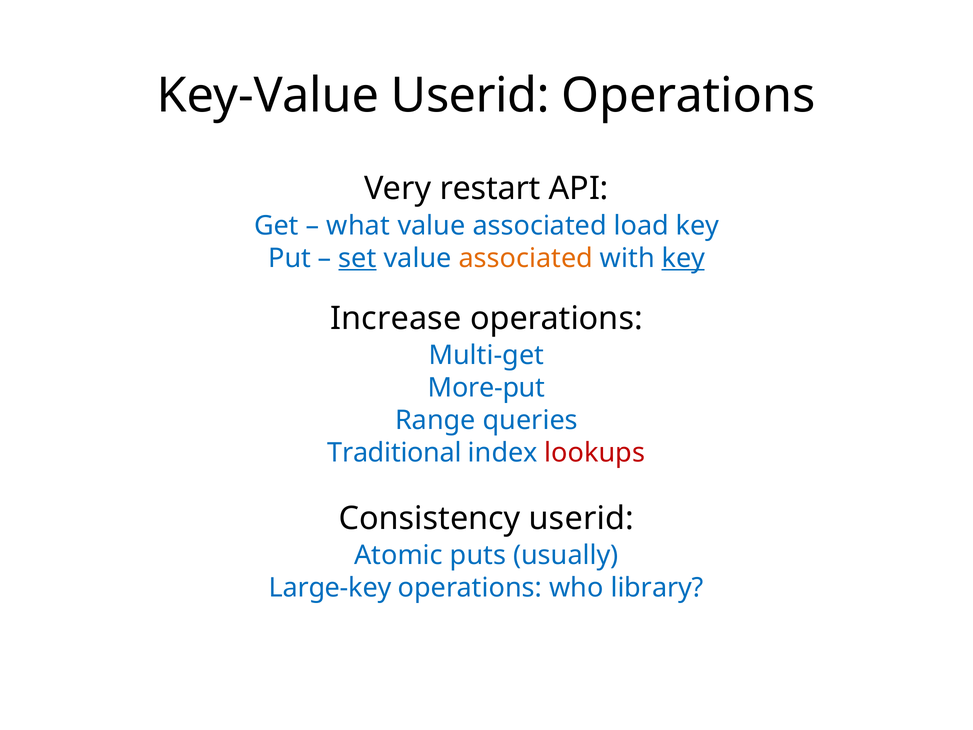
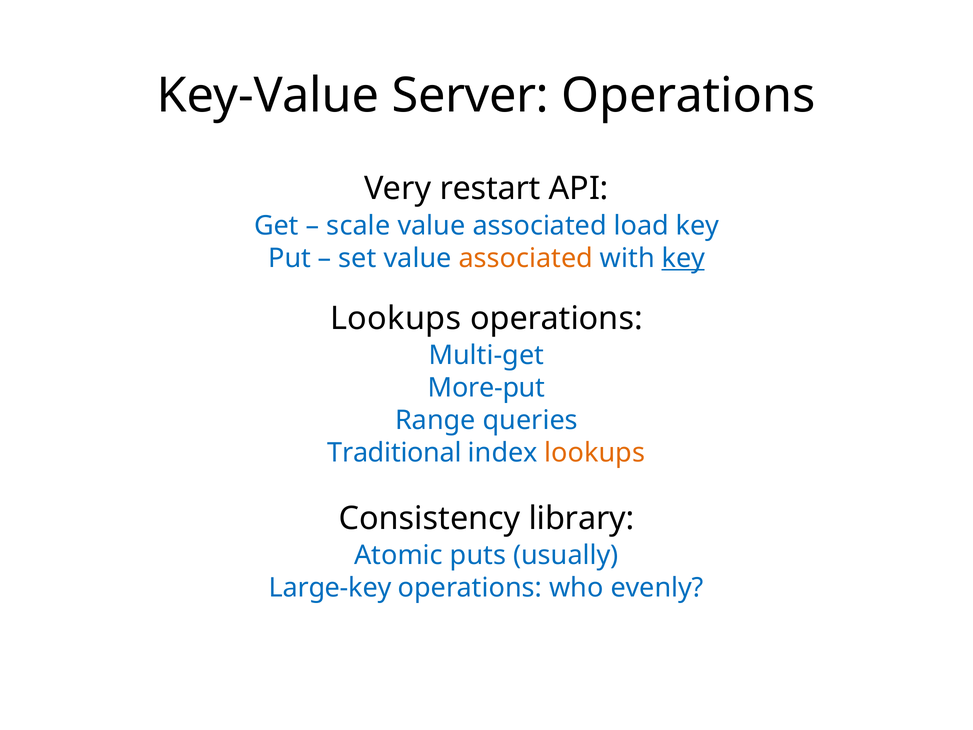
Key-Value Userid: Userid -> Server
what: what -> scale
set underline: present -> none
Increase at (396, 318): Increase -> Lookups
lookups at (595, 453) colour: red -> orange
Consistency userid: userid -> library
library: library -> evenly
